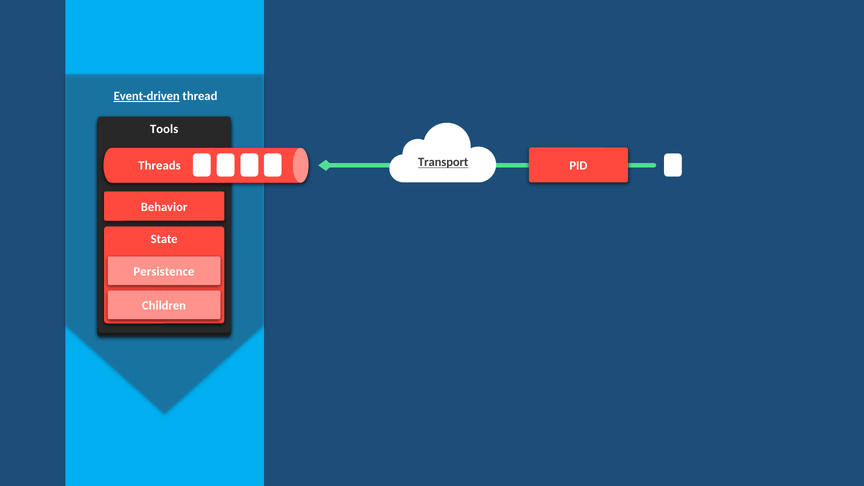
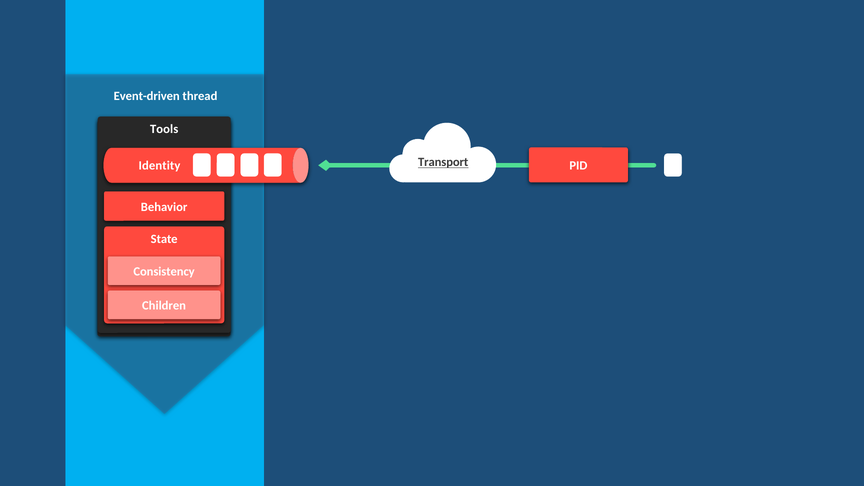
Event-driven underline: present -> none
Threads: Threads -> Identity
Persistence: Persistence -> Consistency
